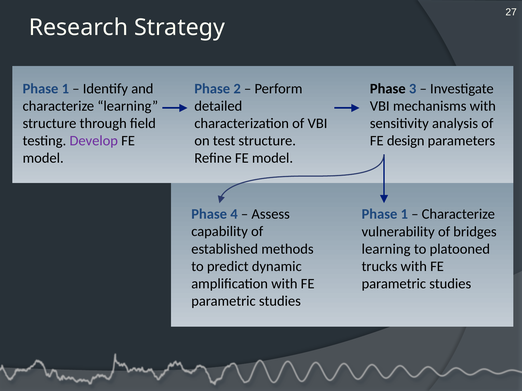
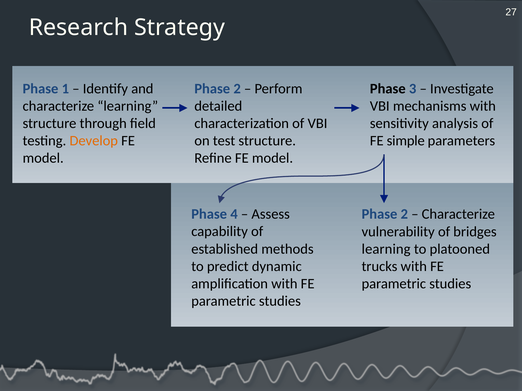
Develop colour: purple -> orange
design: design -> simple
1 at (404, 214): 1 -> 2
